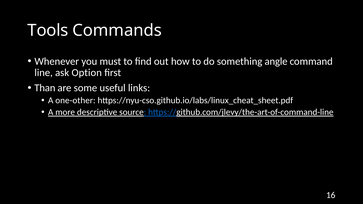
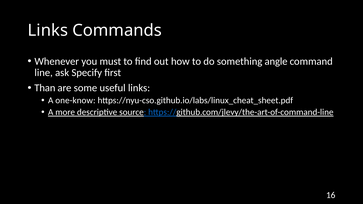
Tools at (48, 30): Tools -> Links
Option: Option -> Specify
one-other: one-other -> one-know
